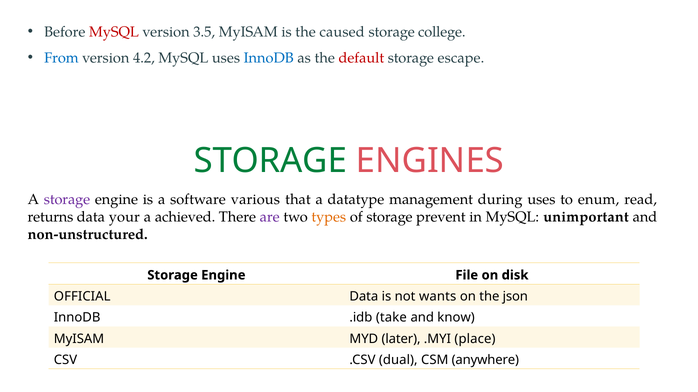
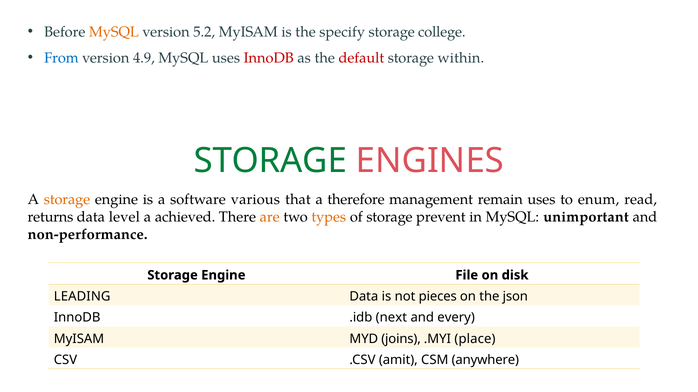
MySQL at (114, 32) colour: red -> orange
3.5: 3.5 -> 5.2
caused: caused -> specify
4.2: 4.2 -> 4.9
InnoDB at (269, 58) colour: blue -> red
escape: escape -> within
storage at (67, 200) colour: purple -> orange
datatype: datatype -> therefore
during: during -> remain
your: your -> level
are colour: purple -> orange
non-unstructured: non-unstructured -> non-performance
OFFICIAL: OFFICIAL -> LEADING
wants: wants -> pieces
take: take -> next
know: know -> every
later: later -> joins
dual: dual -> amit
